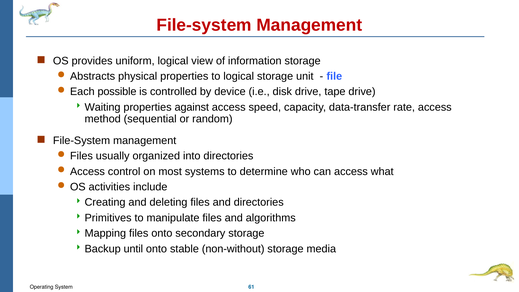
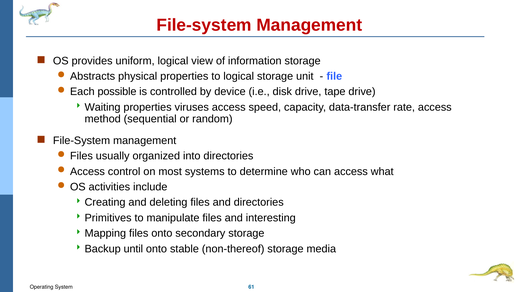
against: against -> viruses
algorithms: algorithms -> interesting
non-without: non-without -> non-thereof
